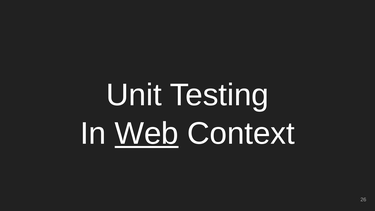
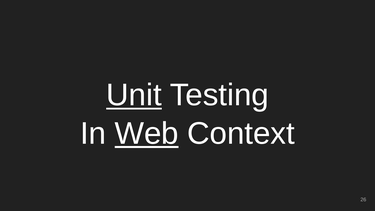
Unit underline: none -> present
